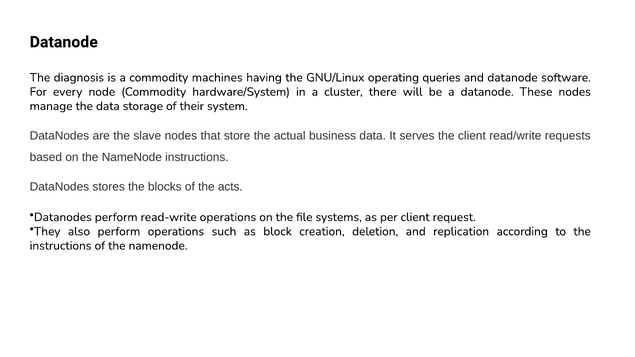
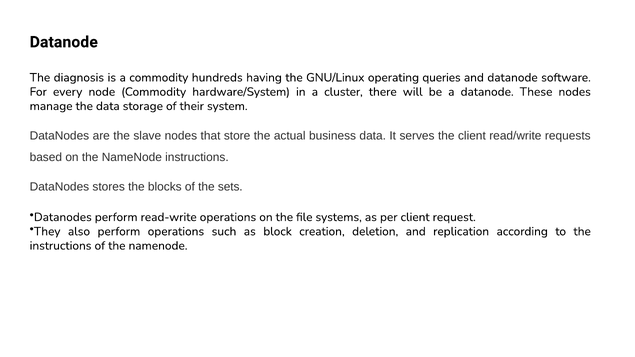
machines: machines -> hundreds
acts: acts -> sets
